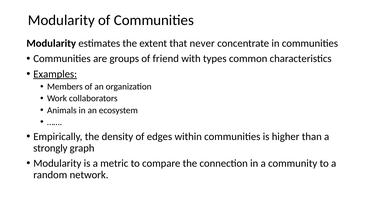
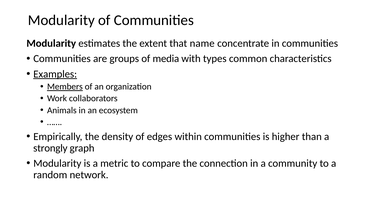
never: never -> name
friend: friend -> media
Members underline: none -> present
